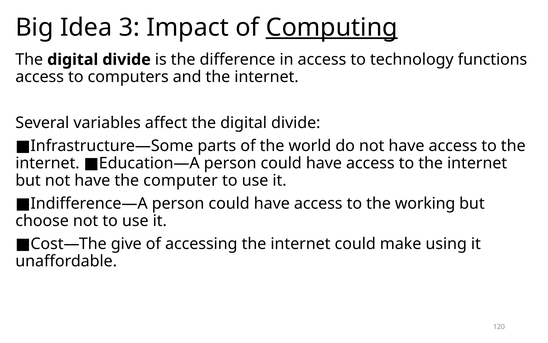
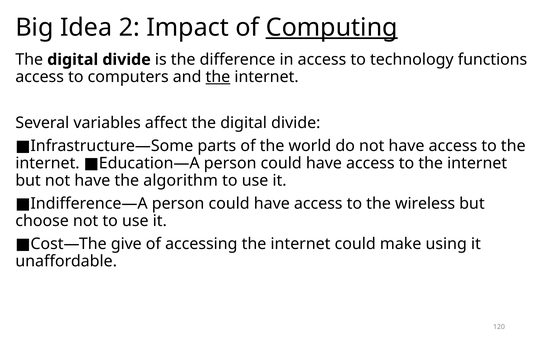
3: 3 -> 2
the at (218, 77) underline: none -> present
computer: computer -> algorithm
working: working -> wireless
